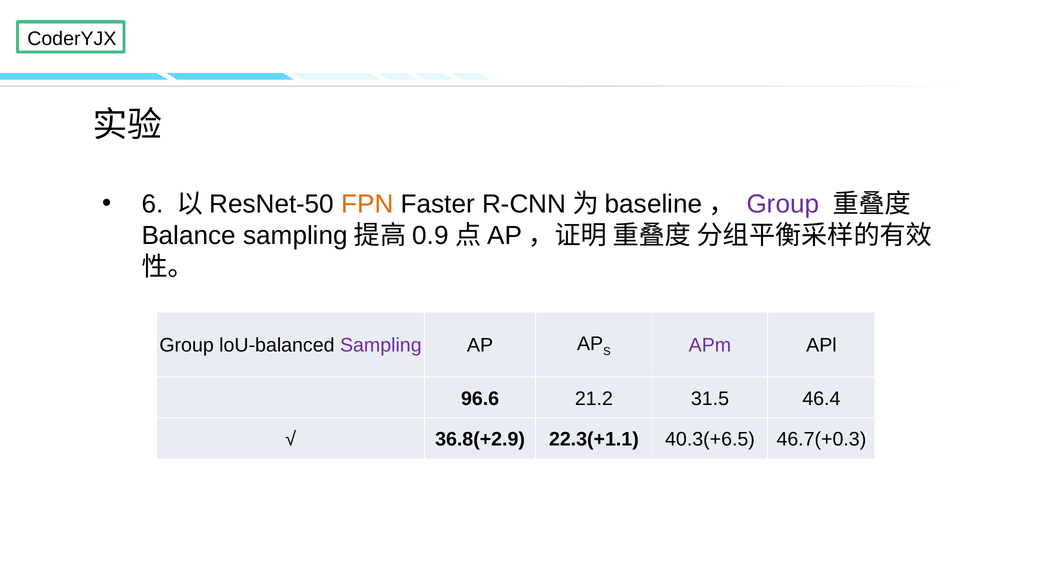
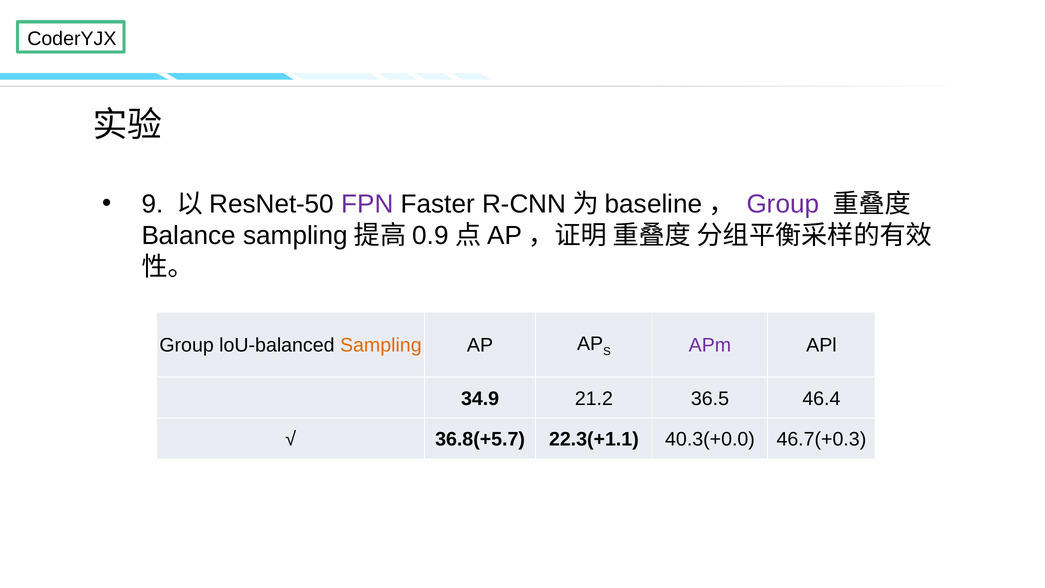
6: 6 -> 9
FPN colour: orange -> purple
Sampling colour: purple -> orange
96.6: 96.6 -> 34.9
31.5: 31.5 -> 36.5
36.8(+2.9: 36.8(+2.9 -> 36.8(+5.7
40.3(+6.5: 40.3(+6.5 -> 40.3(+0.0
